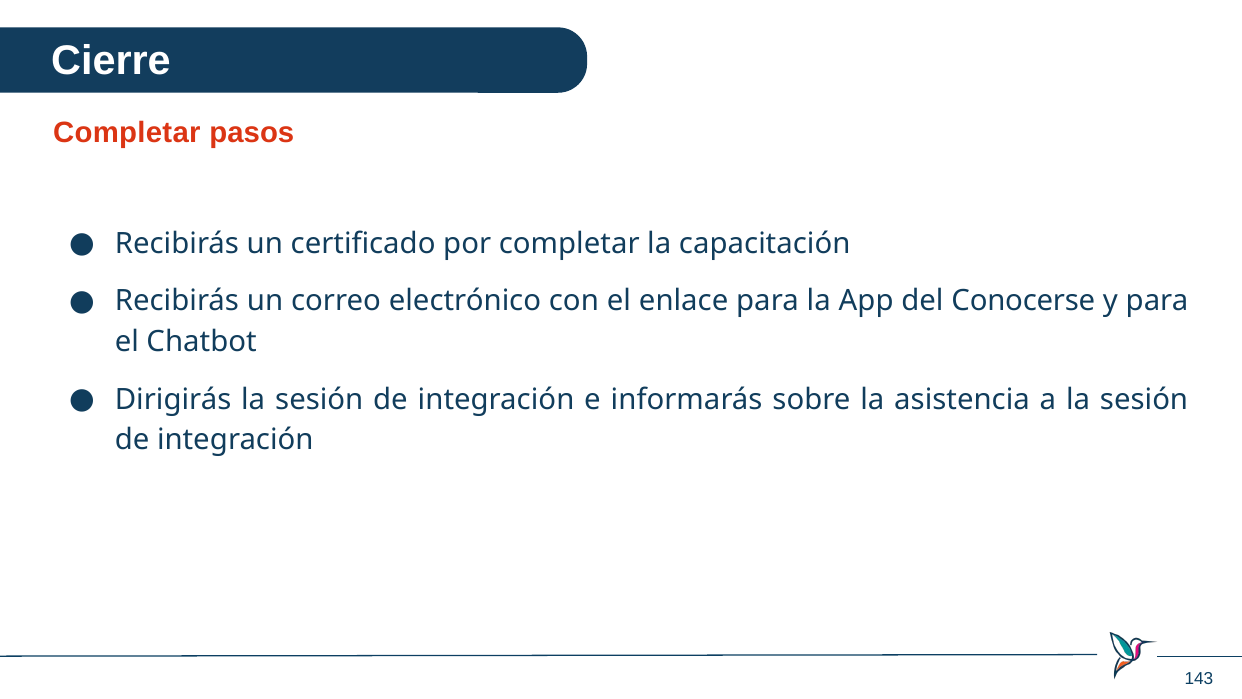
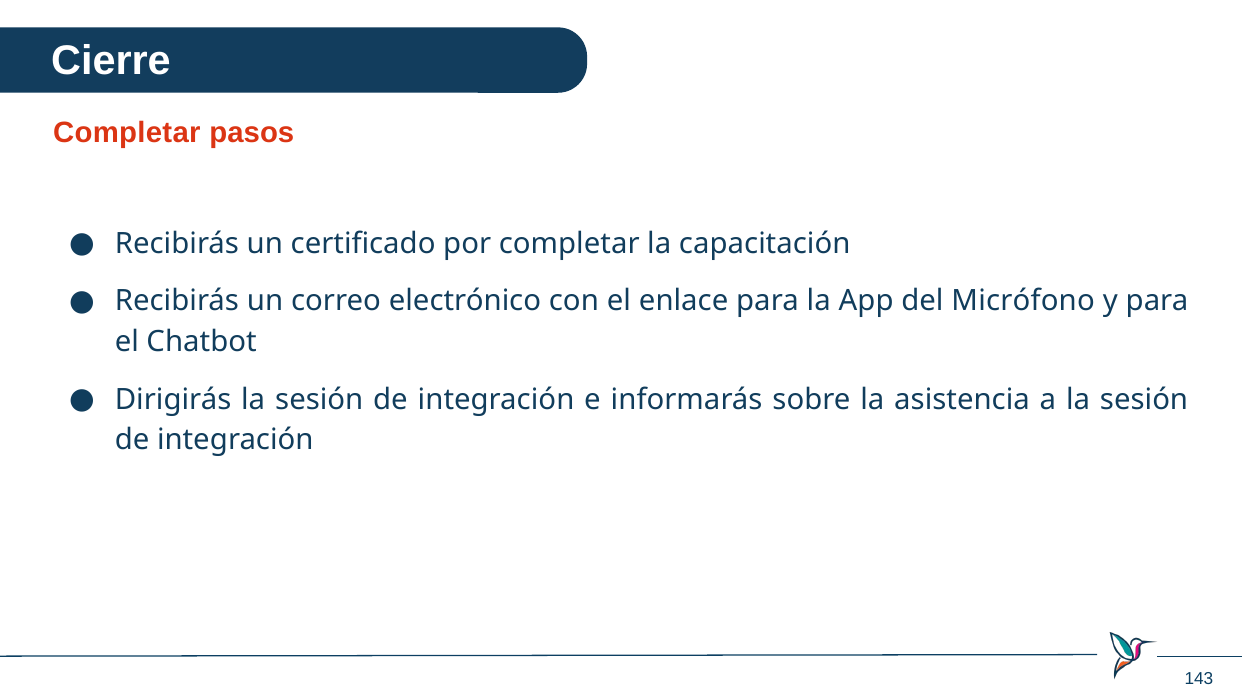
Conocerse: Conocerse -> Micrófono
